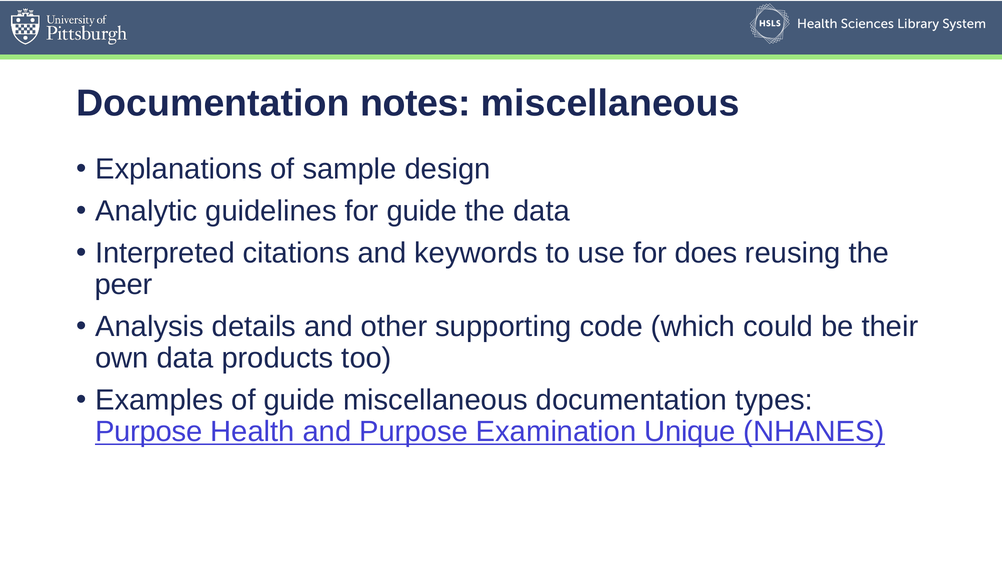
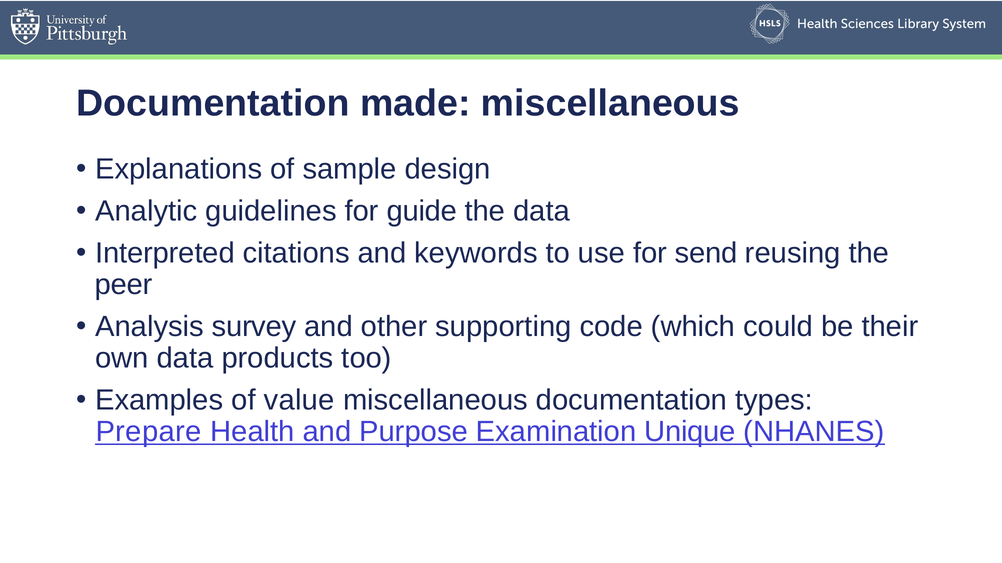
notes: notes -> made
does: does -> send
details: details -> survey
of guide: guide -> value
Purpose at (149, 432): Purpose -> Prepare
